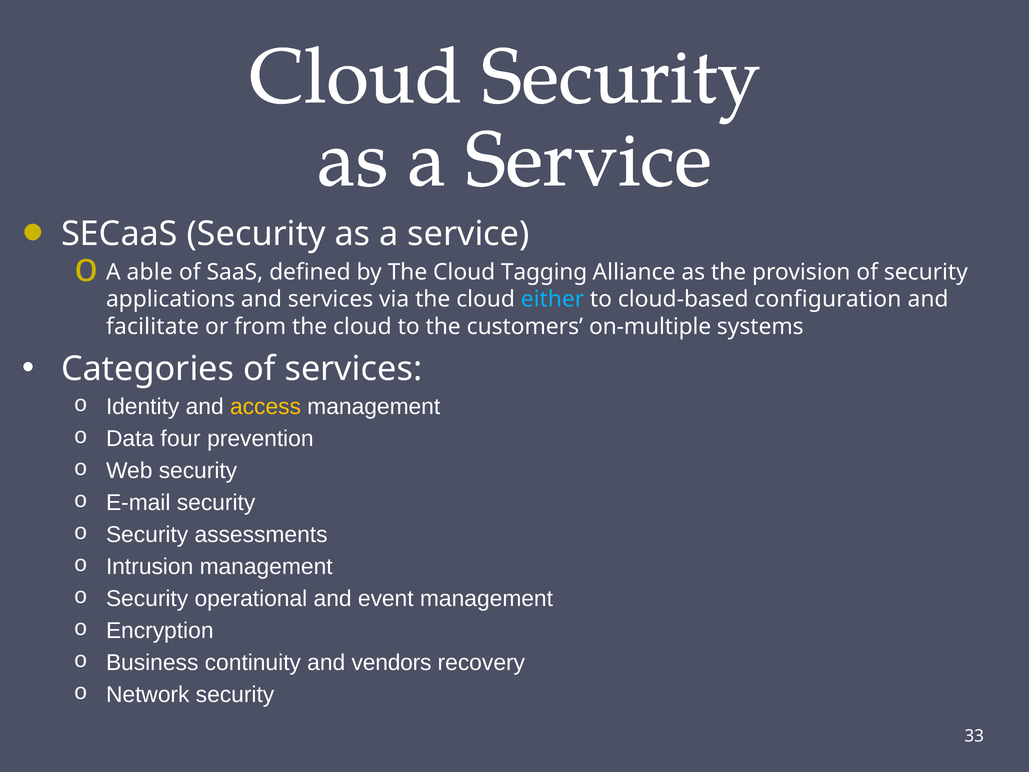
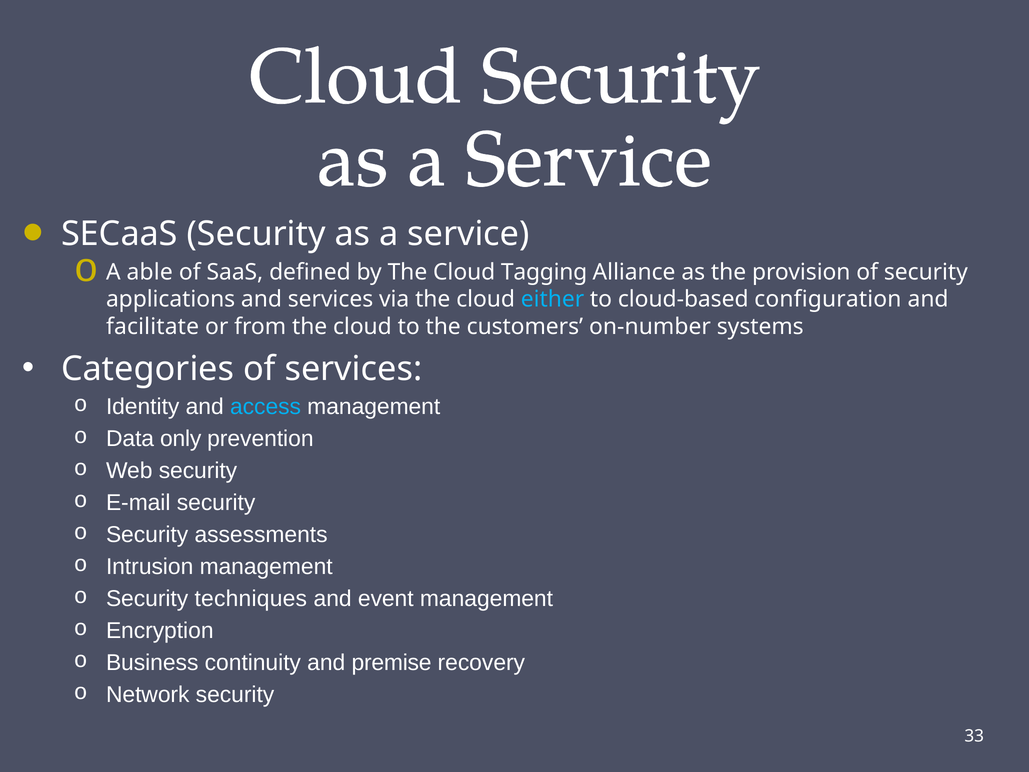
on-multiple: on-multiple -> on-number
access colour: yellow -> light blue
four: four -> only
operational: operational -> techniques
vendors: vendors -> premise
